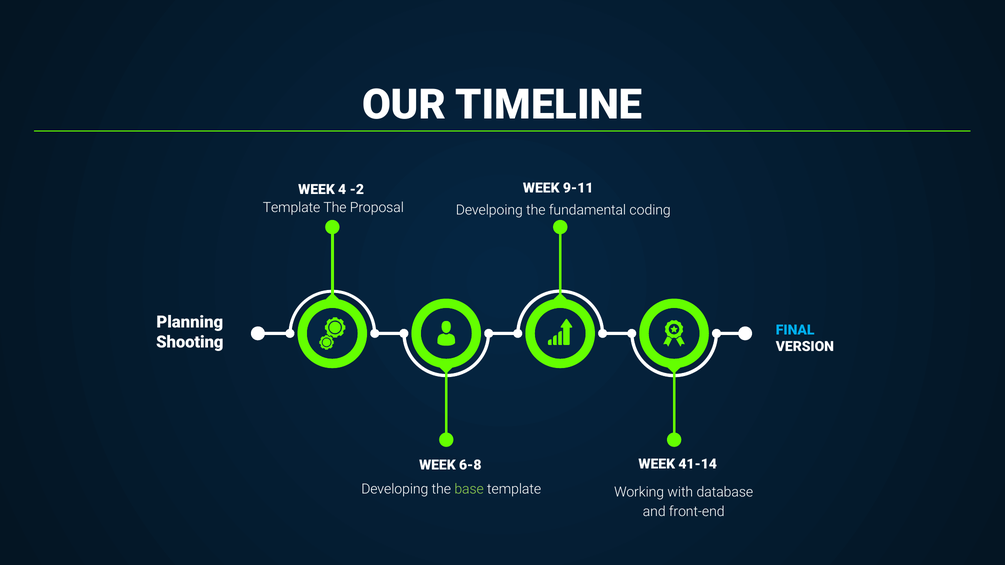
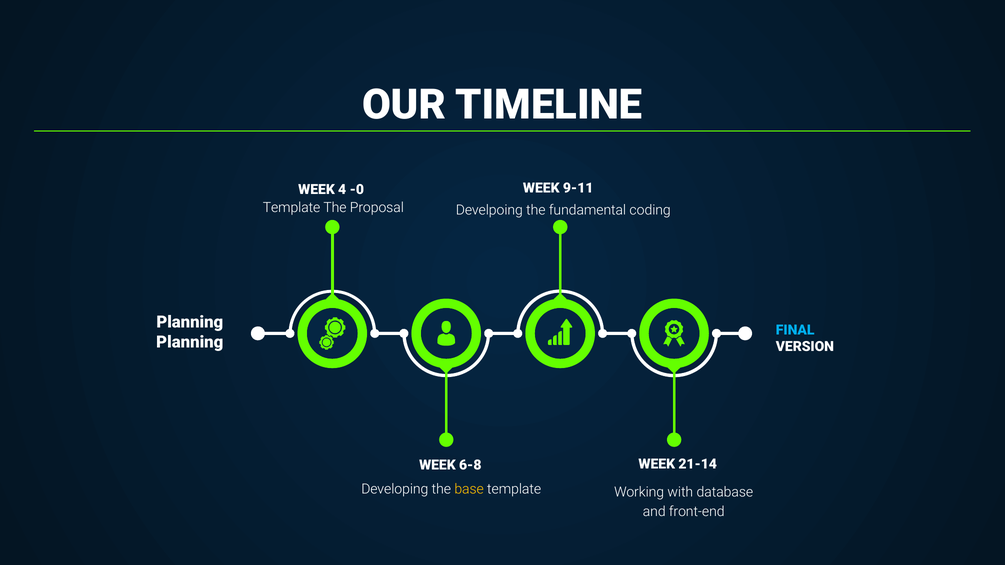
-2: -2 -> -0
Shooting at (190, 342): Shooting -> Planning
41-14: 41-14 -> 21-14
base colour: light green -> yellow
